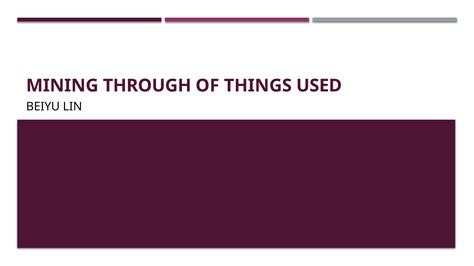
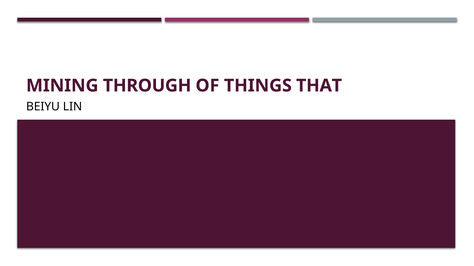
USED: USED -> THAT
